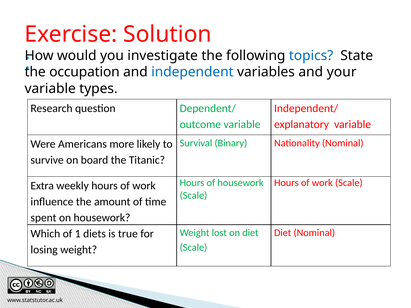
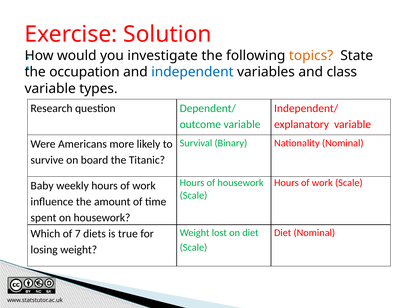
topics colour: blue -> orange
your: your -> class
Extra: Extra -> Baby
1: 1 -> 7
